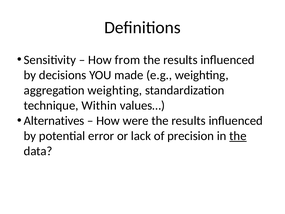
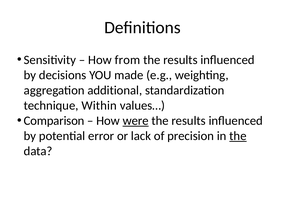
aggregation weighting: weighting -> additional
Alternatives: Alternatives -> Comparison
were underline: none -> present
